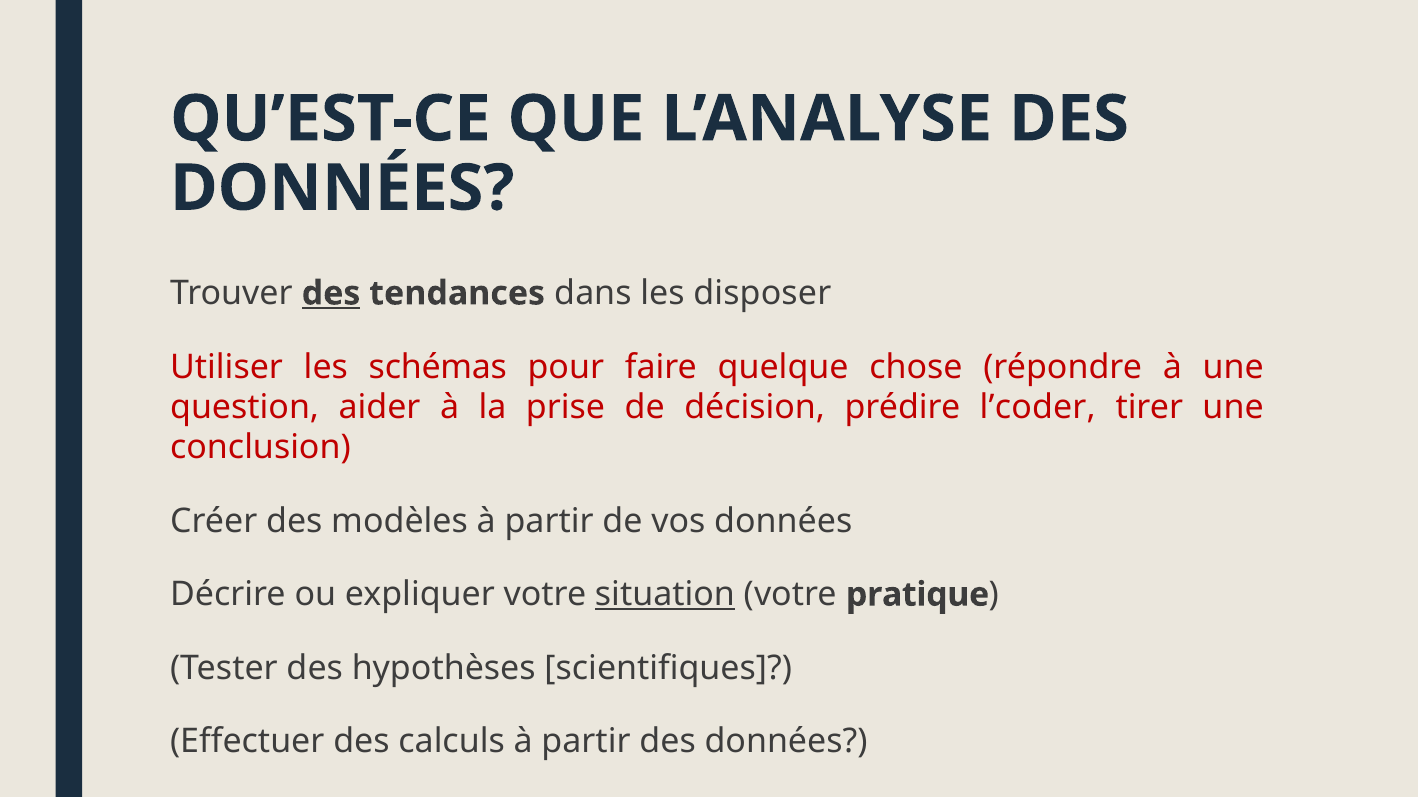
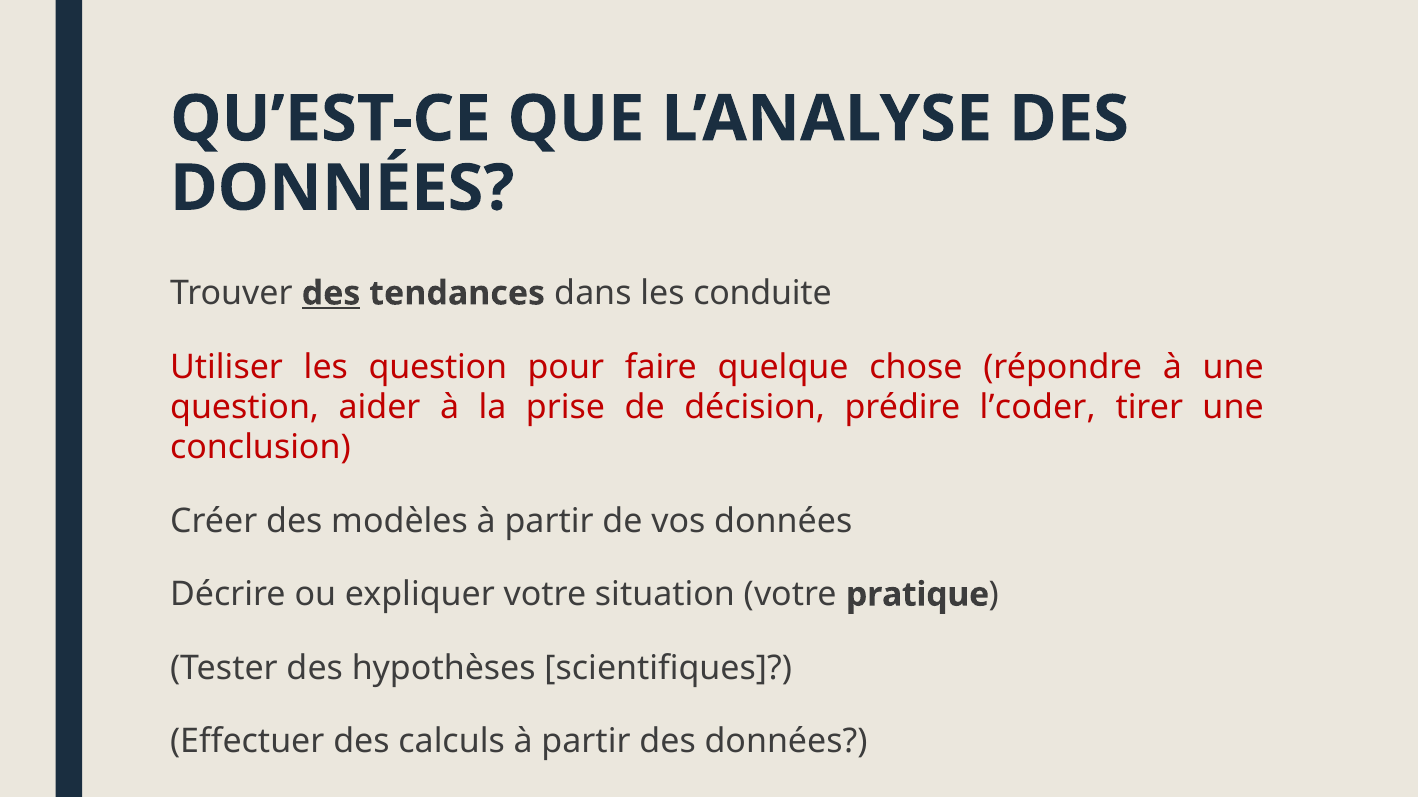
disposer: disposer -> conduite
les schémas: schémas -> question
situation underline: present -> none
